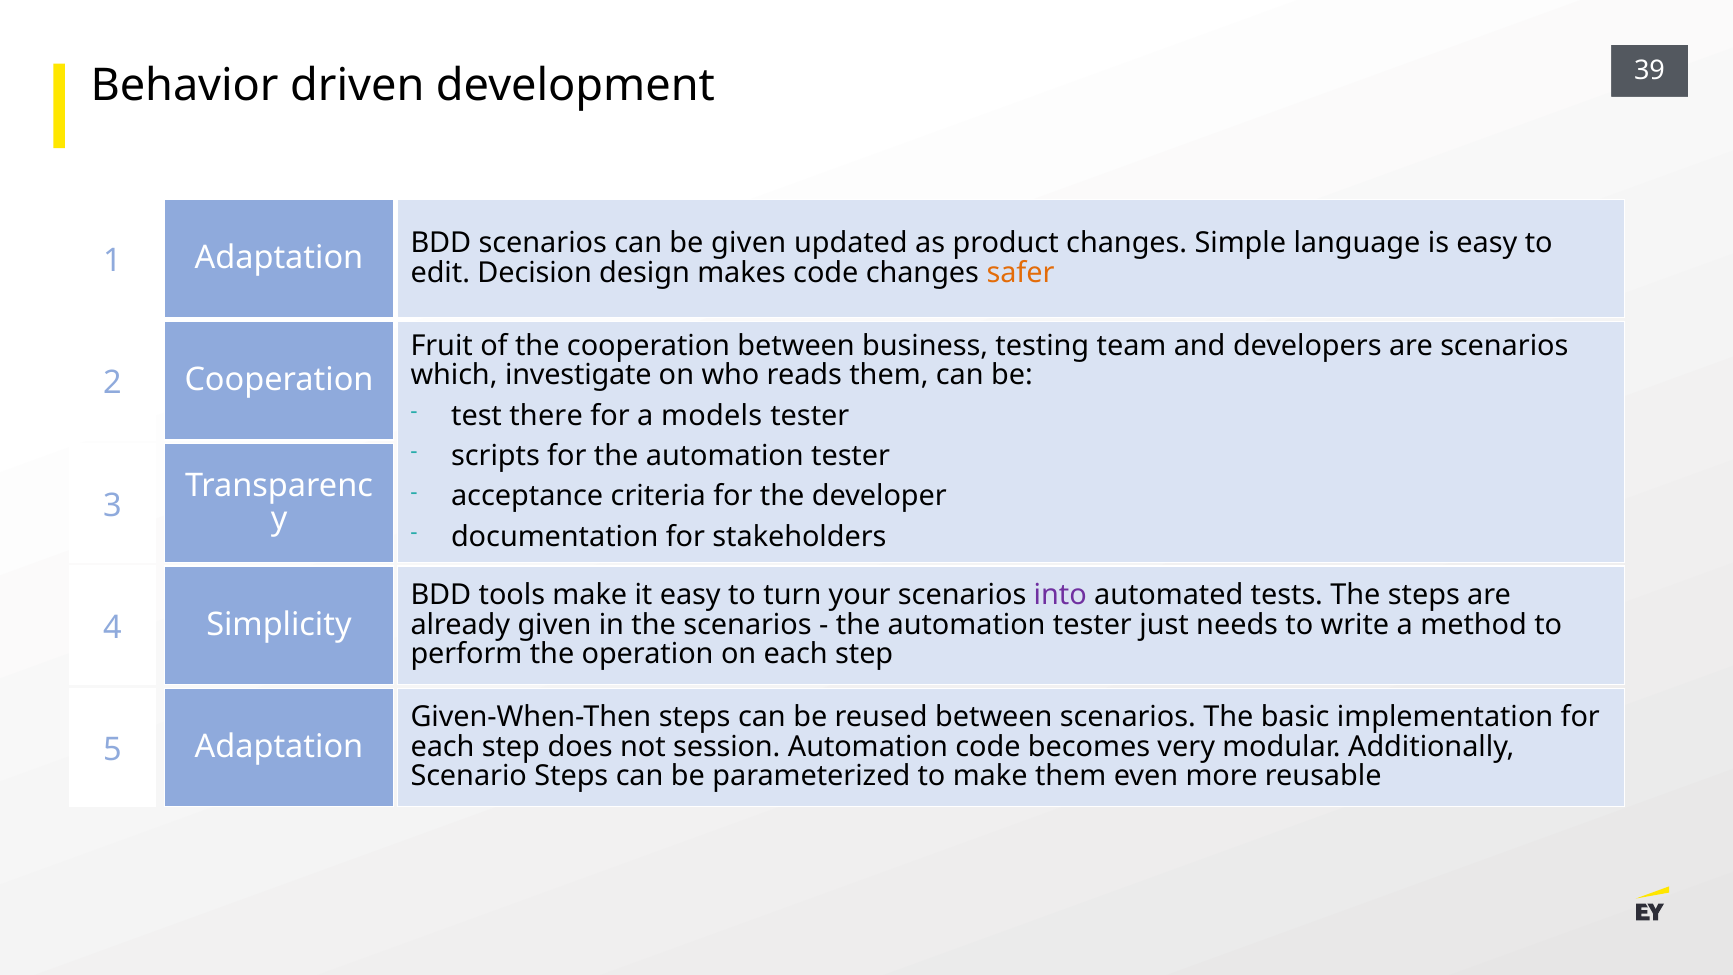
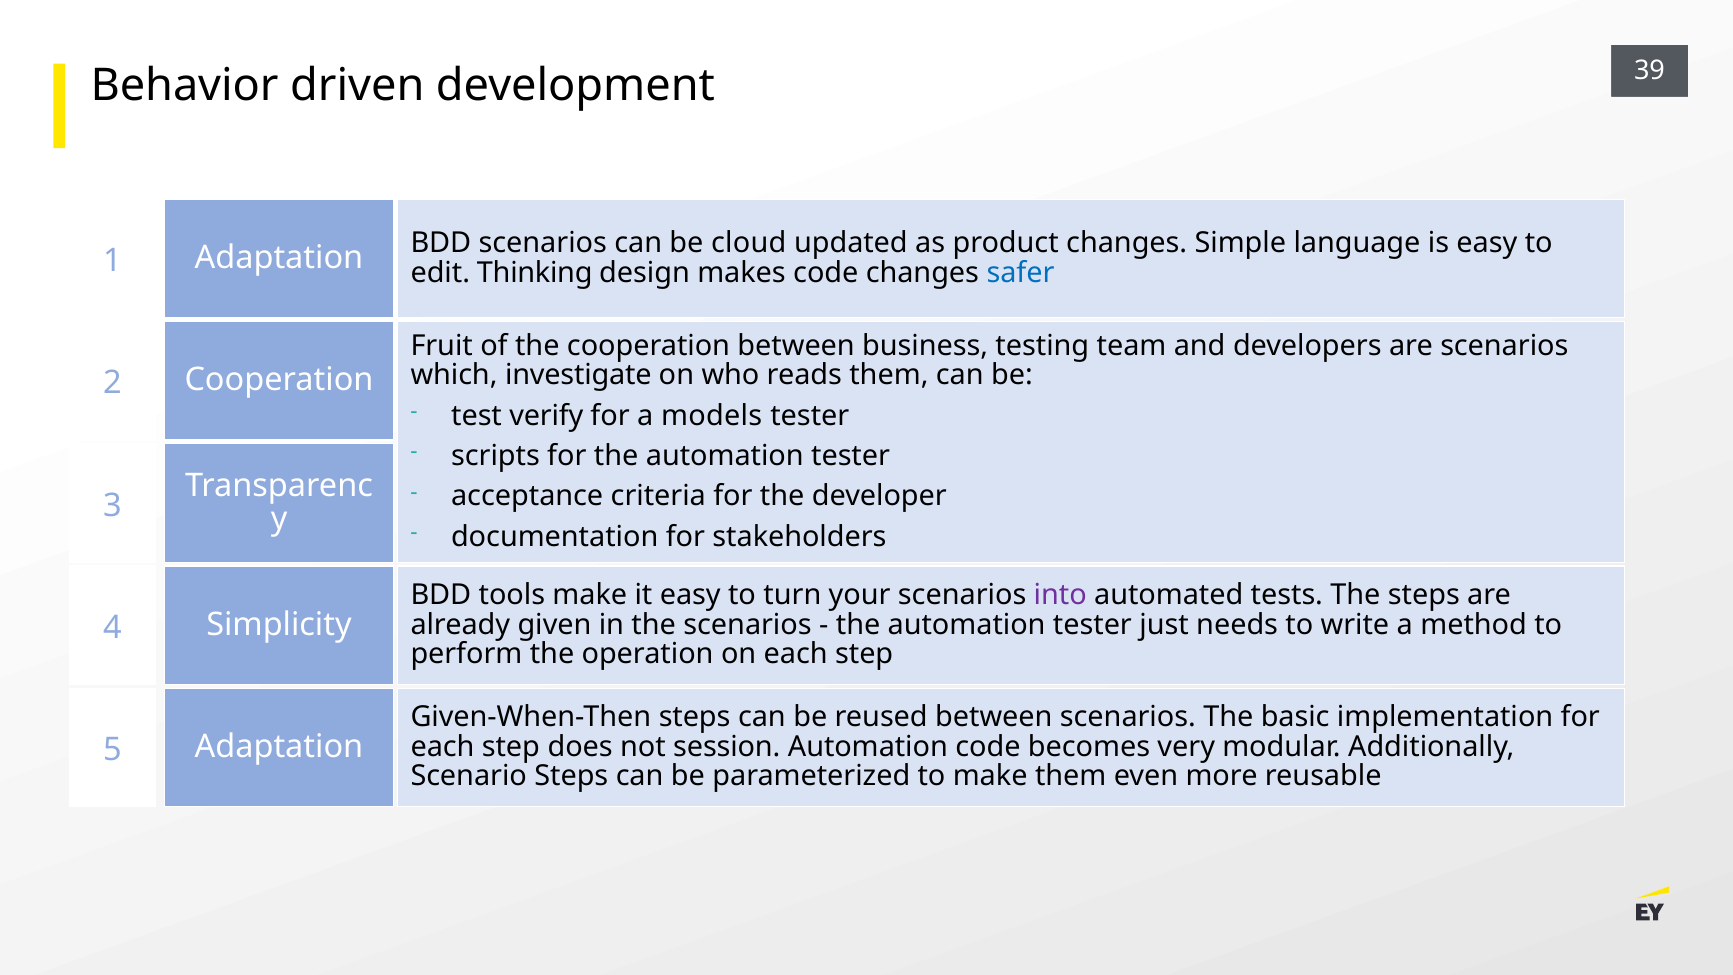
be given: given -> cloud
Decision: Decision -> Thinking
safer colour: orange -> blue
there: there -> verify
